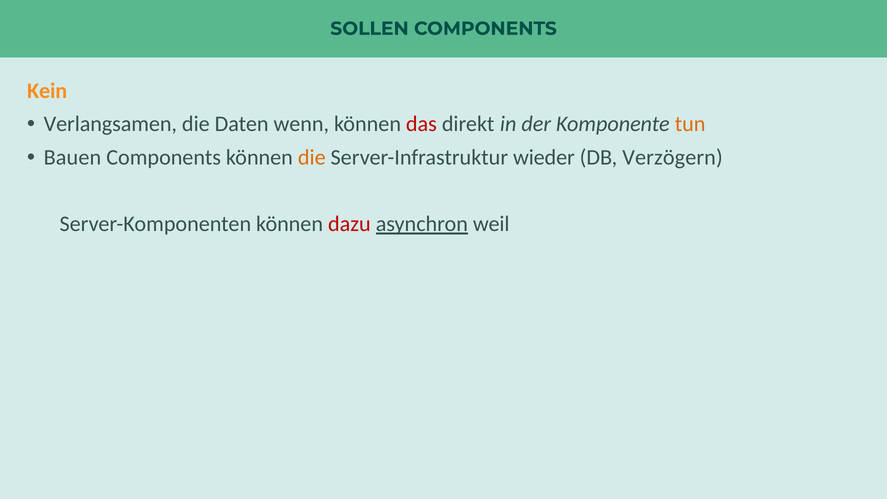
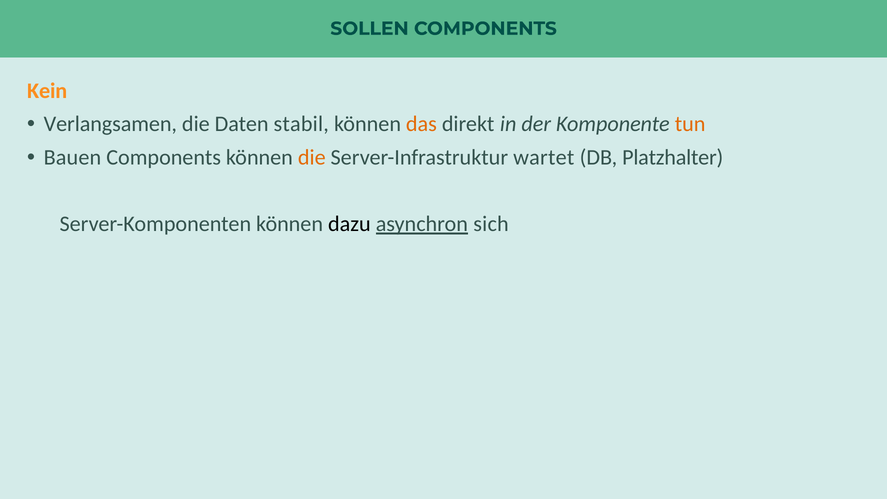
wenn: wenn -> stabil
das colour: red -> orange
wieder: wieder -> wartet
Verzögern: Verzögern -> Platzhalter
dazu colour: red -> black
weil: weil -> sich
